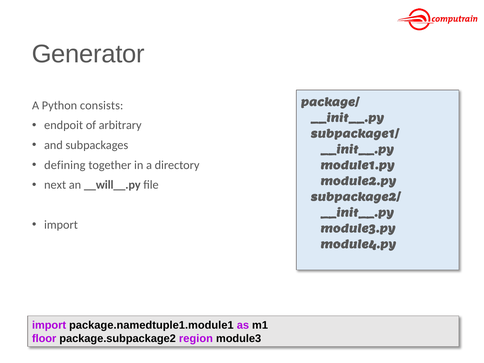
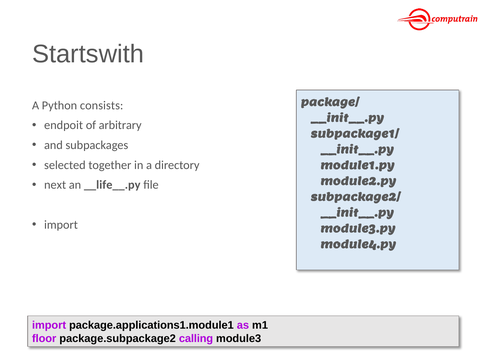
Generator: Generator -> Startswith
defining: defining -> selected
__will__.py: __will__.py -> __life__.py
package.namedtuple1.module1: package.namedtuple1.module1 -> package.applications1.module1
region: region -> calling
